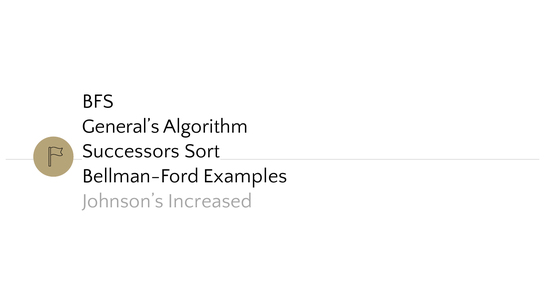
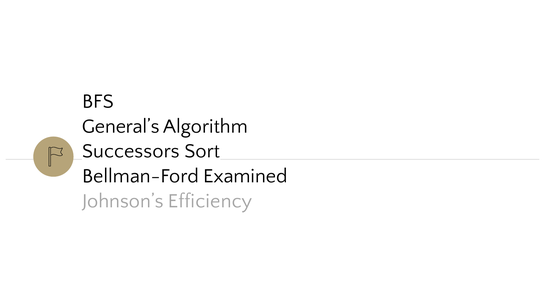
Examples: Examples -> Examined
Increased: Increased -> Efficiency
